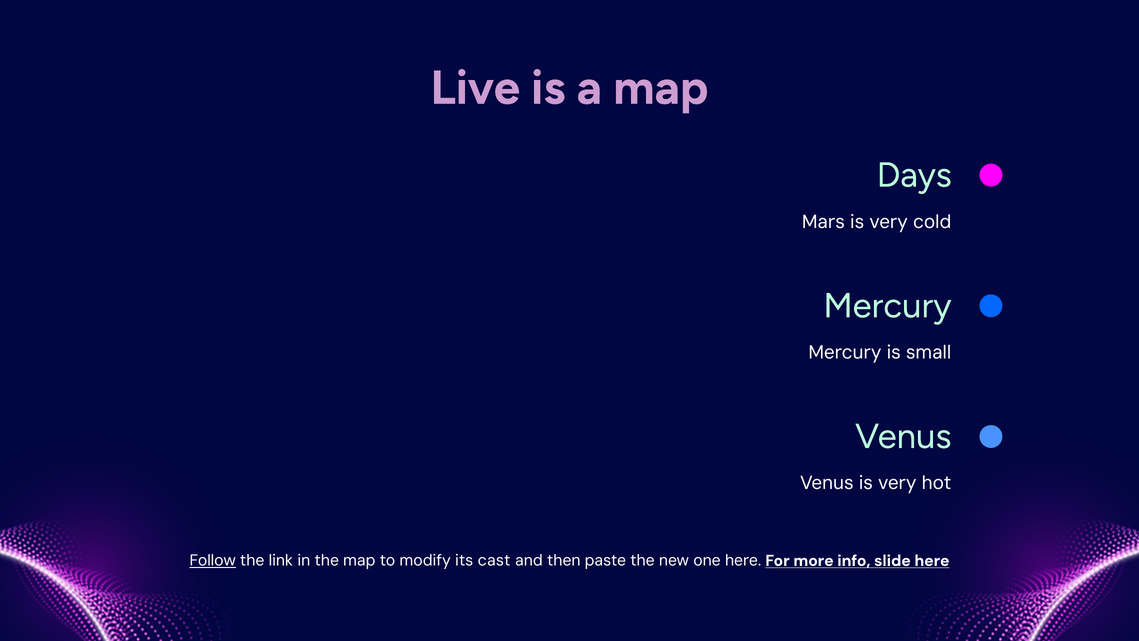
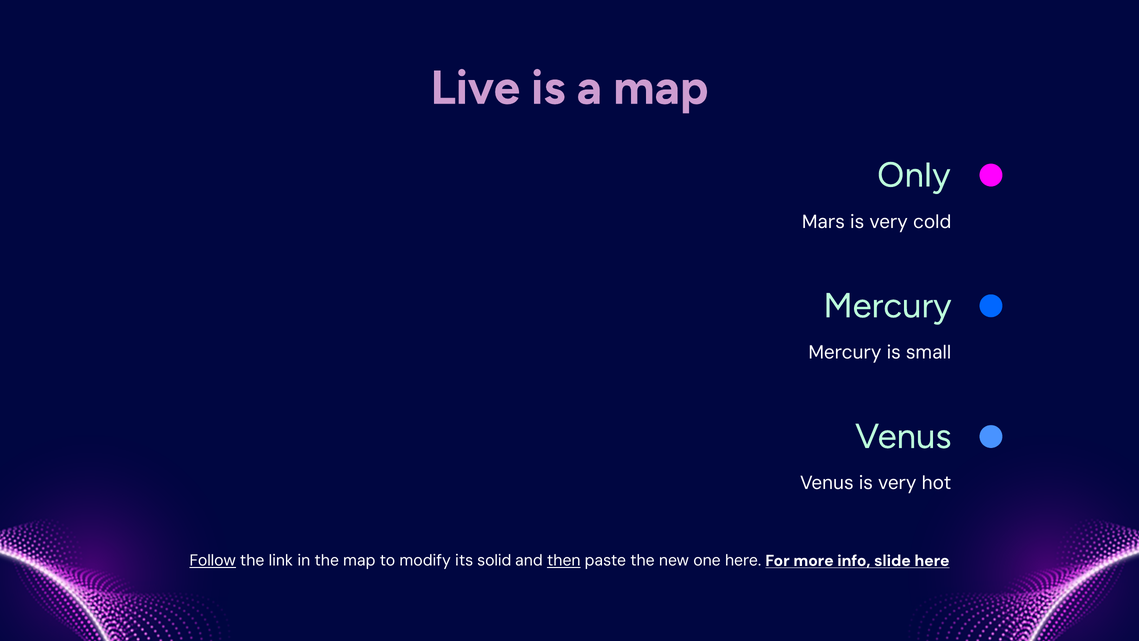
Days: Days -> Only
cast: cast -> solid
then underline: none -> present
